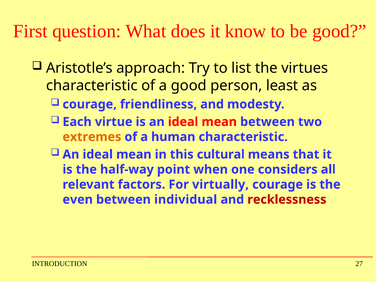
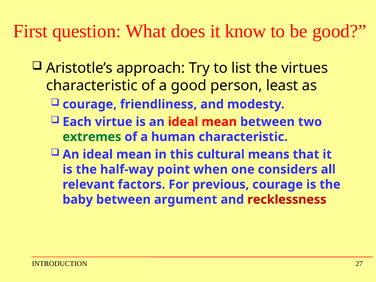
extremes colour: orange -> green
virtually: virtually -> previous
even: even -> baby
individual: individual -> argument
